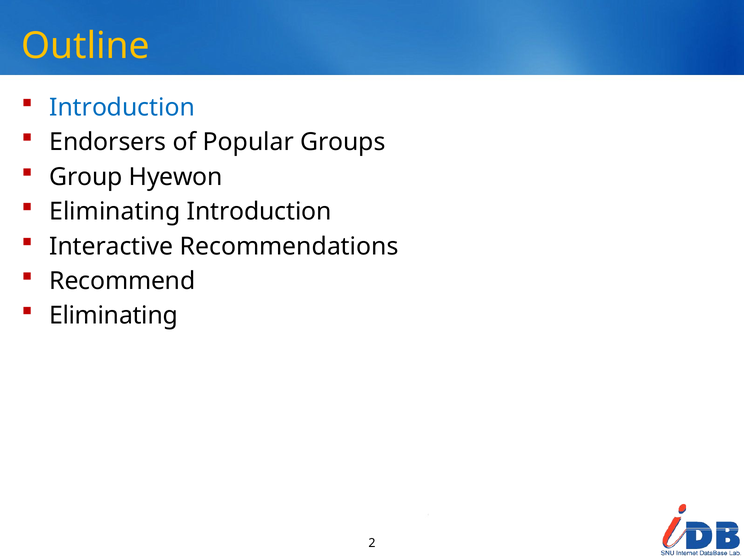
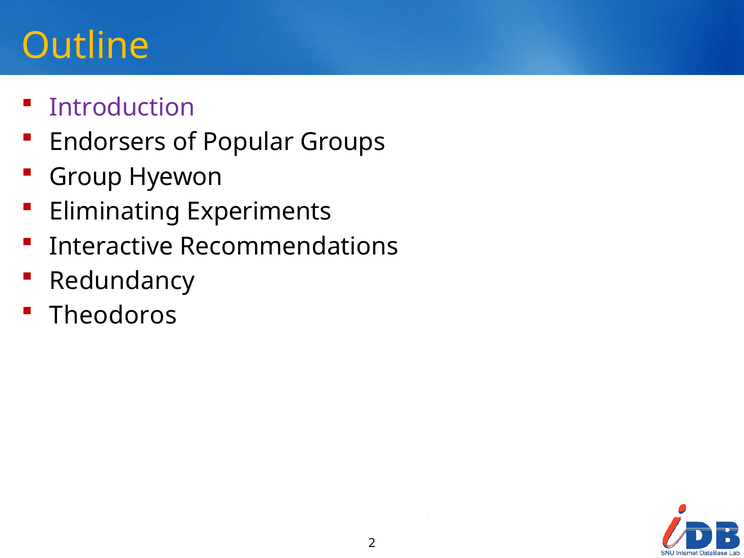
Introduction at (122, 108) colour: blue -> purple
Eliminating Introduction: Introduction -> Experiments
Recommend: Recommend -> Redundancy
Eliminating at (113, 316): Eliminating -> Theodoros
